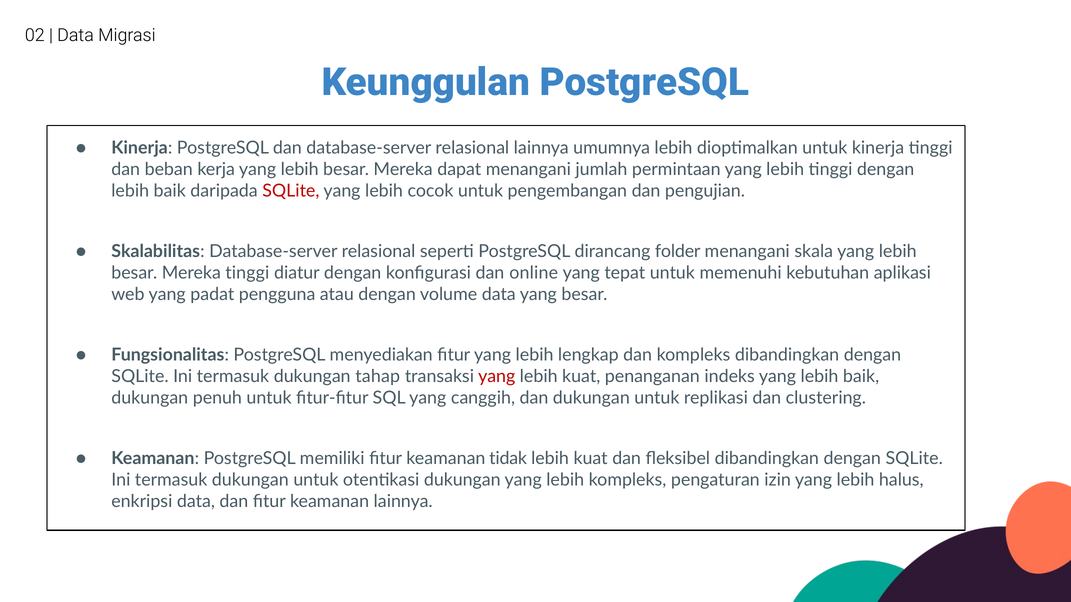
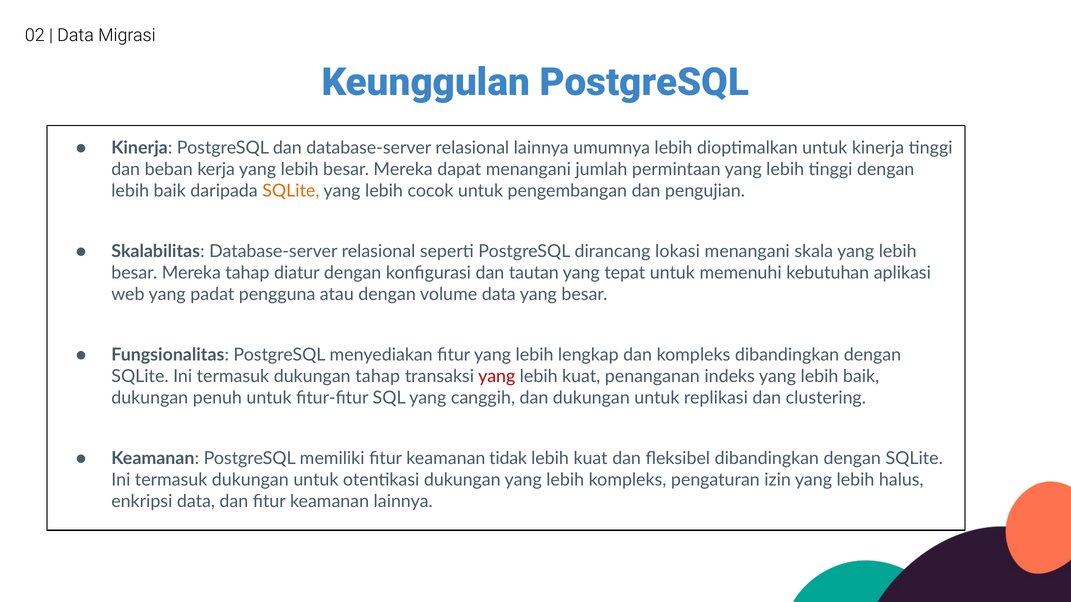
SQLite at (291, 191) colour: red -> orange
folder: folder -> lokasi
Mereka tinggi: tinggi -> tahap
online: online -> tautan
